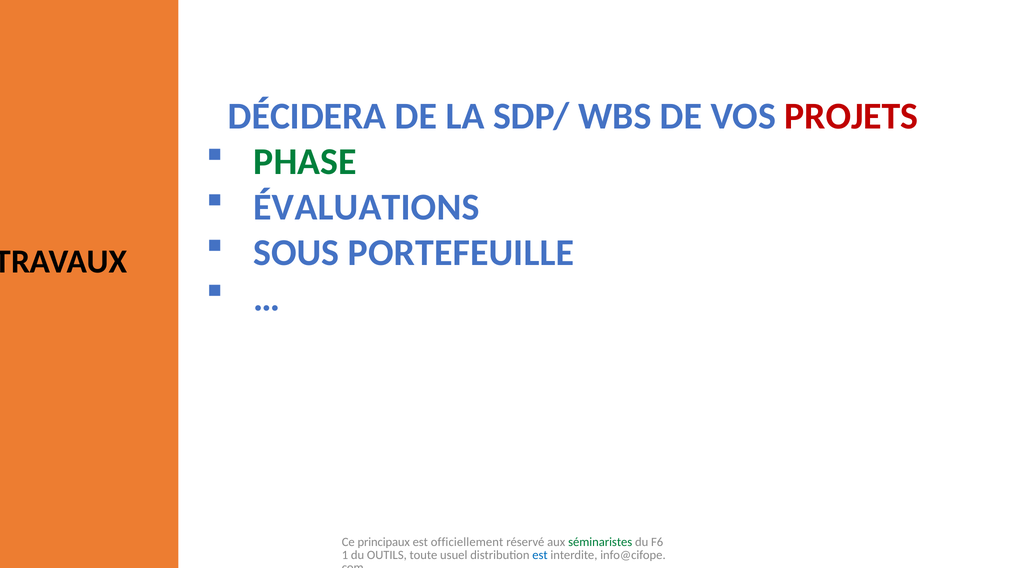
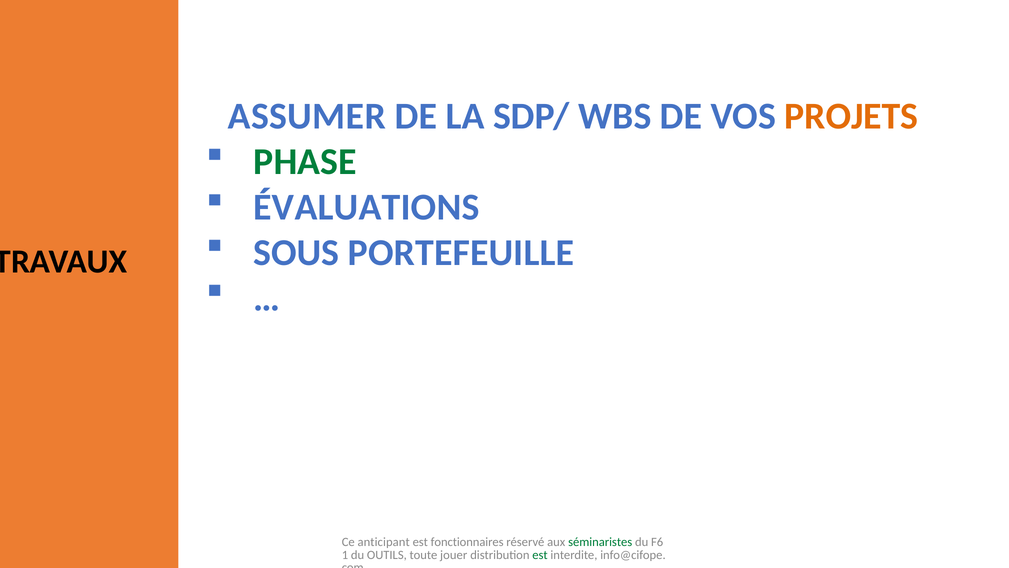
DÉCIDERA: DÉCIDERA -> ASSUMER
PROJETS colour: red -> orange
principaux: principaux -> anticipant
officiellement: officiellement -> fonctionnaires
usuel: usuel -> jouer
est at (540, 554) colour: blue -> green
